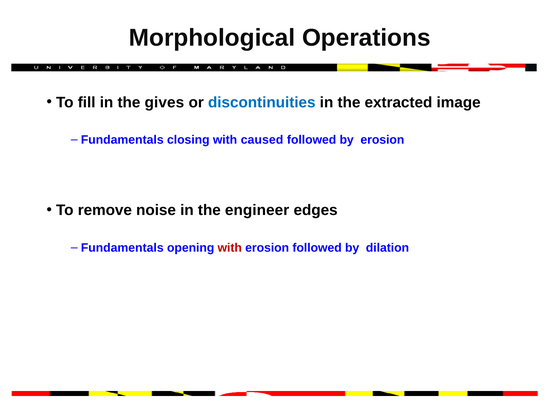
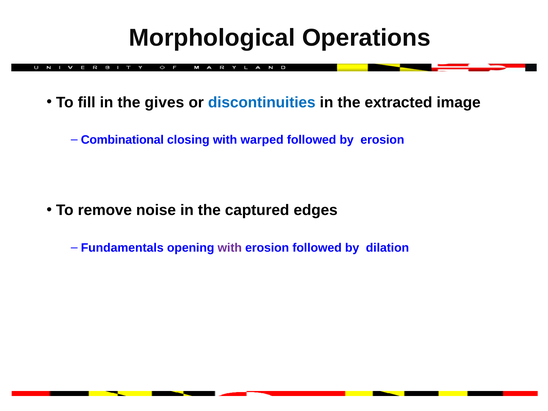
Fundamentals at (122, 140): Fundamentals -> Combinational
caused: caused -> warped
engineer: engineer -> captured
with at (230, 248) colour: red -> purple
